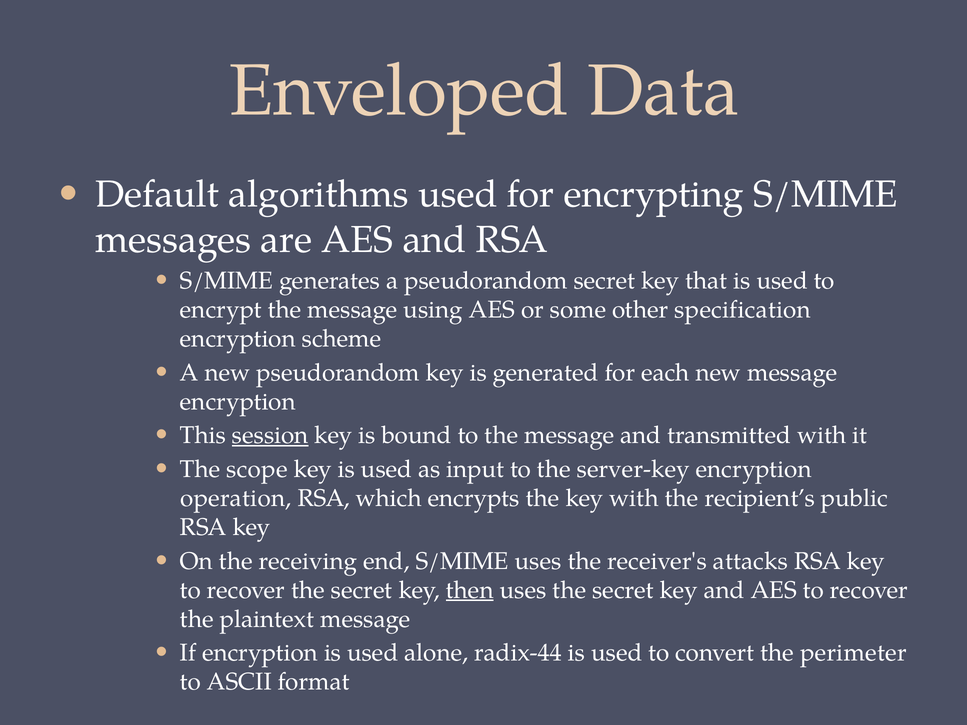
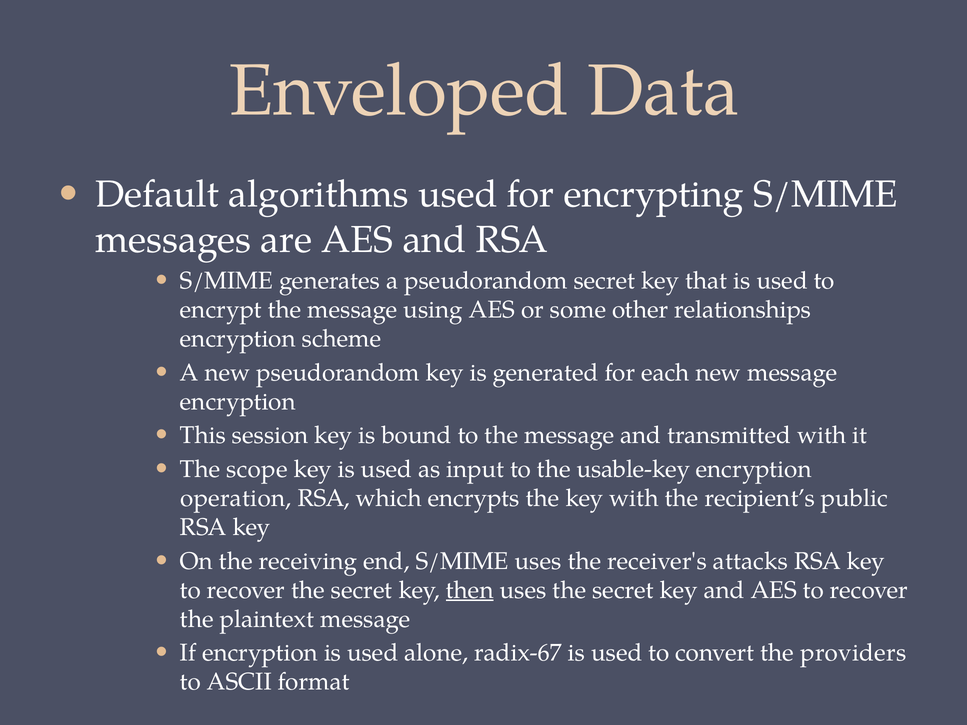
specification: specification -> relationships
session underline: present -> none
server-key: server-key -> usable-key
radix-44: radix-44 -> radix-67
perimeter: perimeter -> providers
